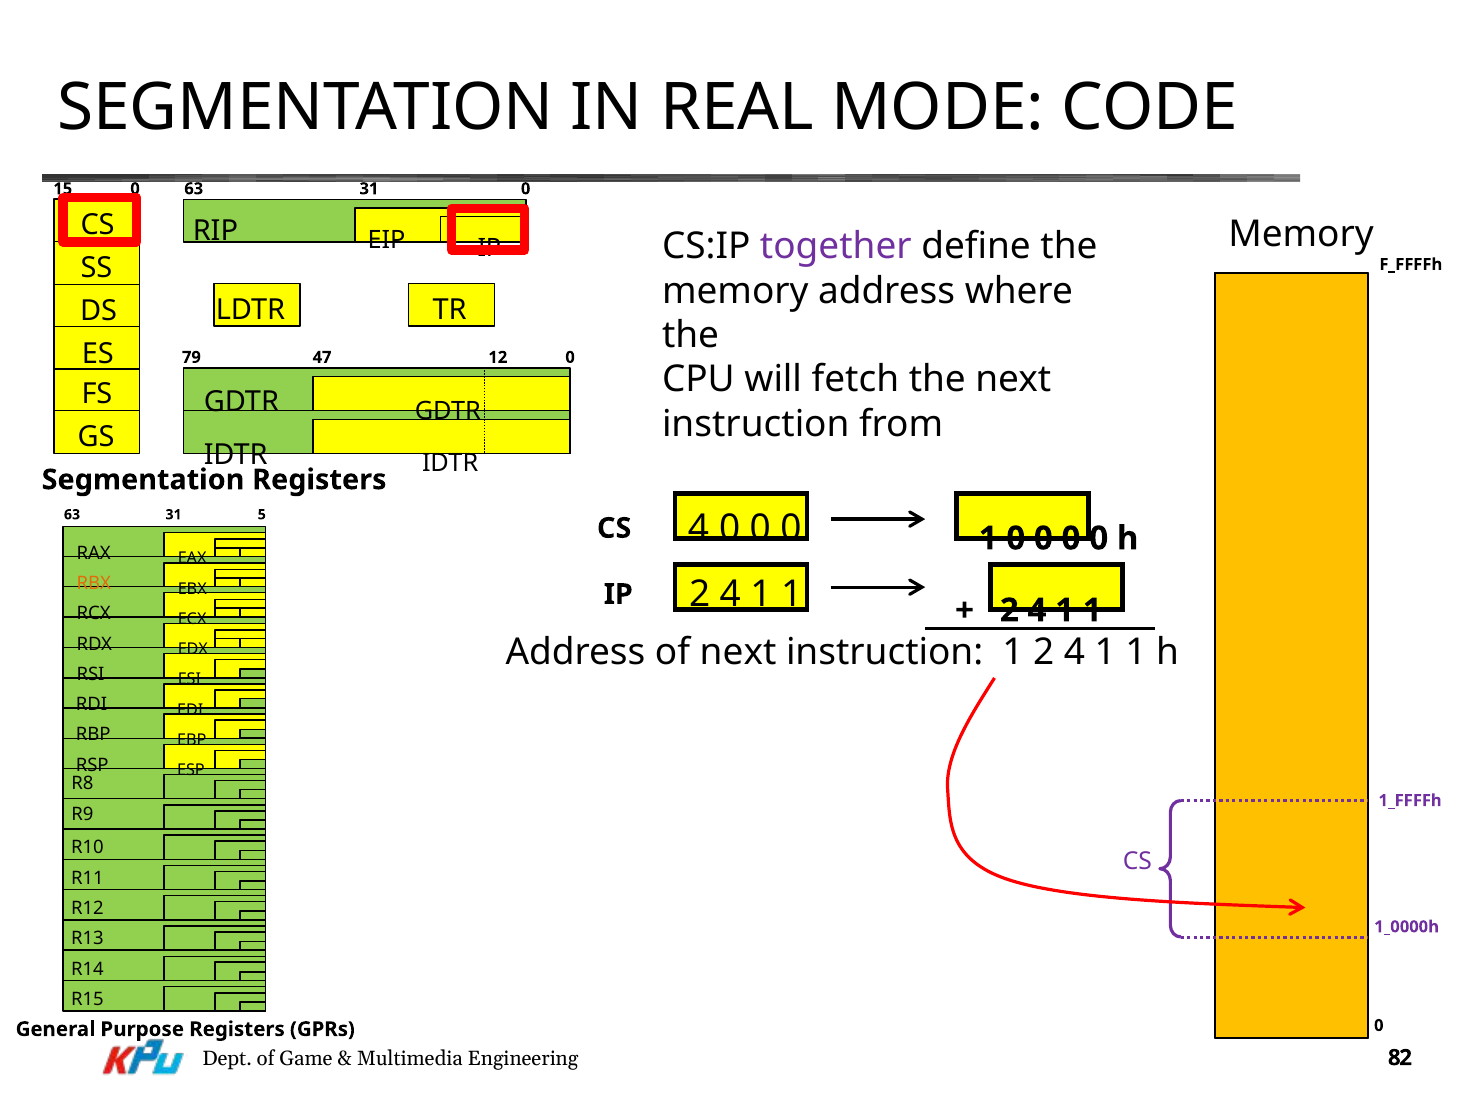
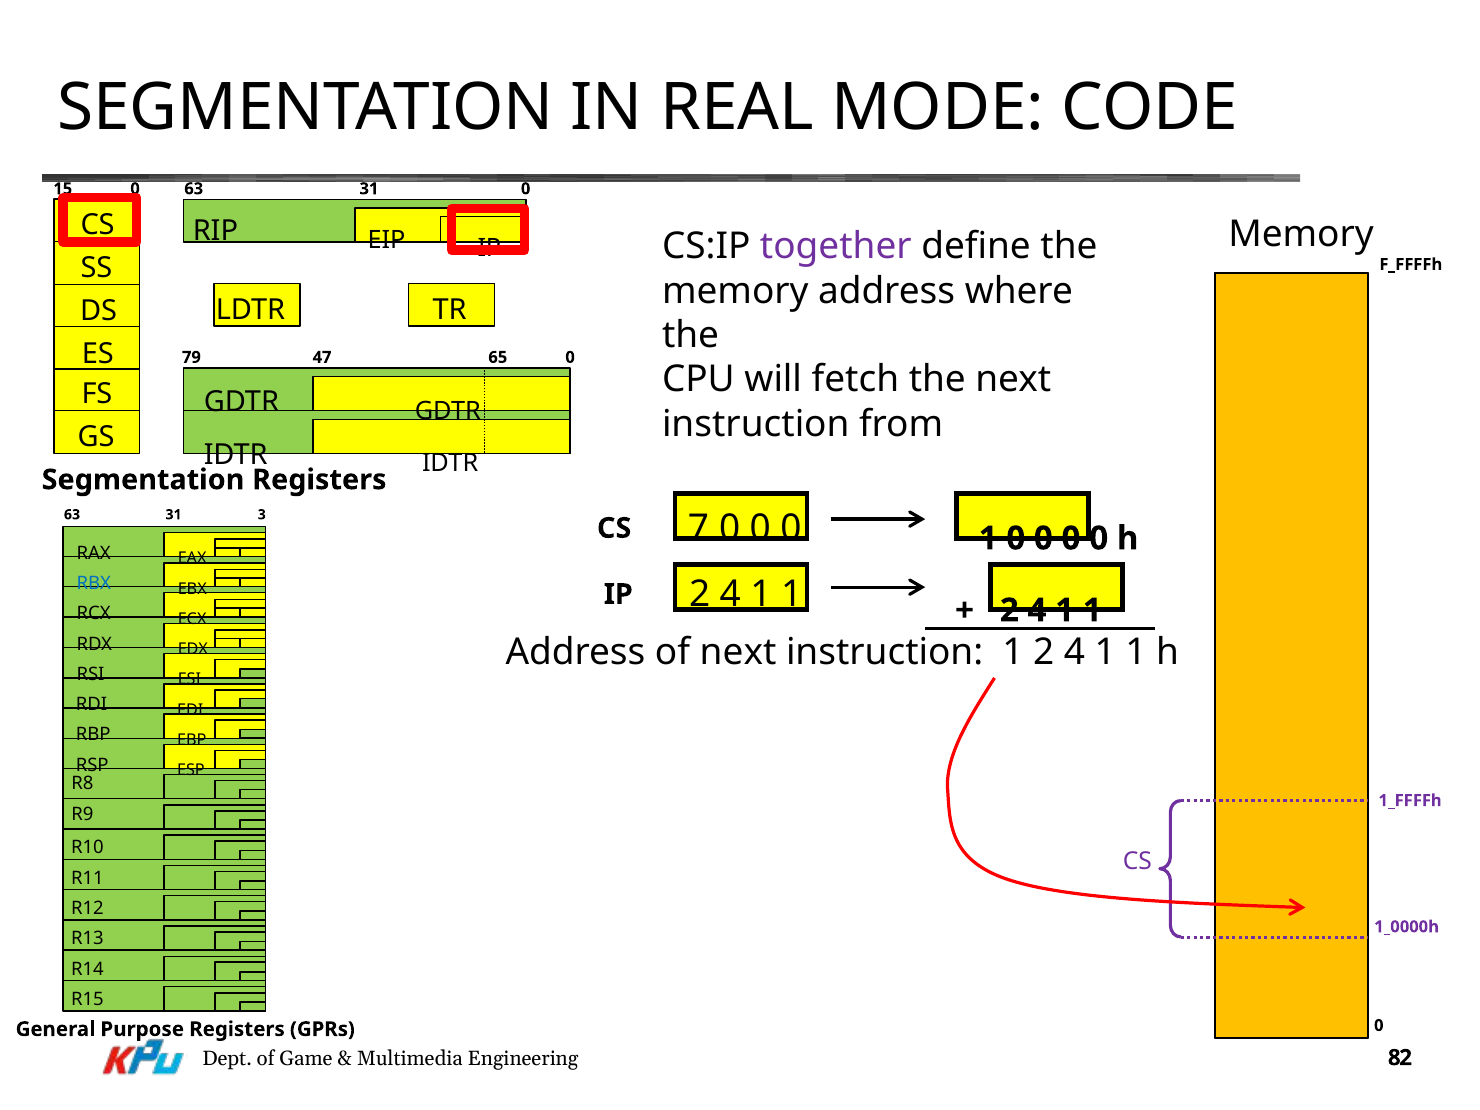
12: 12 -> 65
5: 5 -> 3
CS 4: 4 -> 7
RBX colour: orange -> blue
